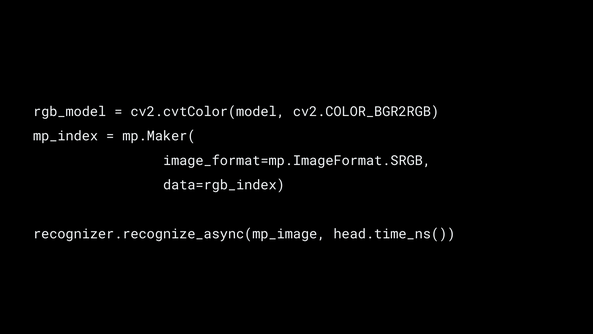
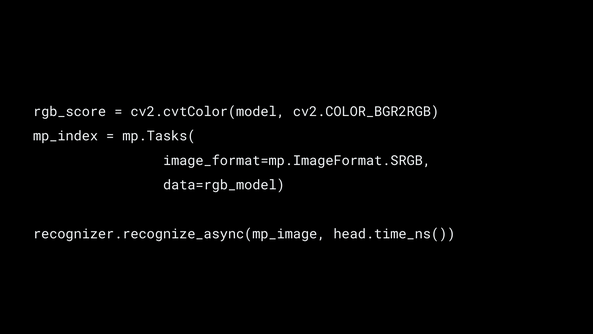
rgb_model: rgb_model -> rgb_score
mp.Maker(: mp.Maker( -> mp.Tasks(
data=rgb_index: data=rgb_index -> data=rgb_model
